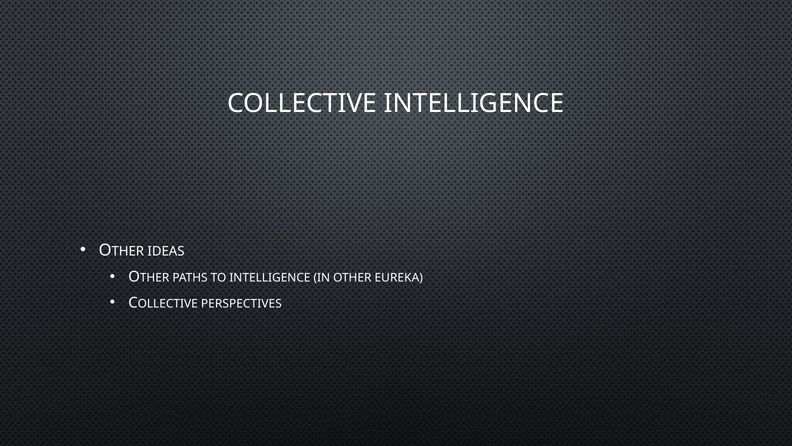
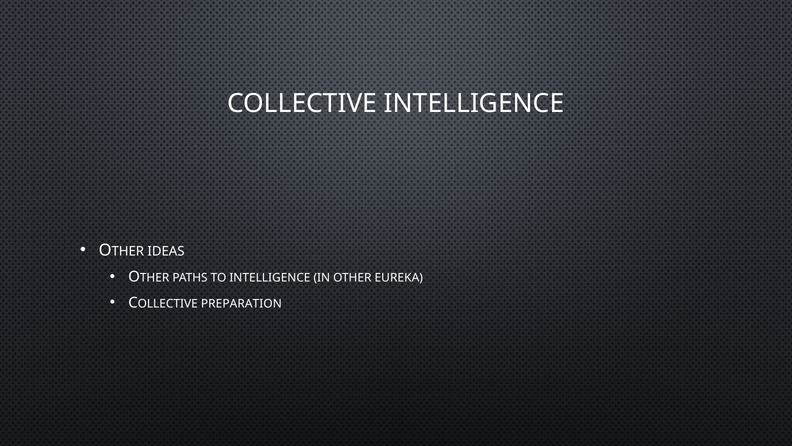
PERSPECTIVES: PERSPECTIVES -> PREPARATION
